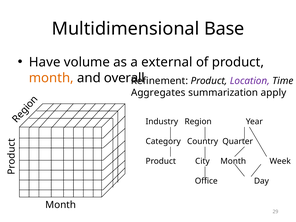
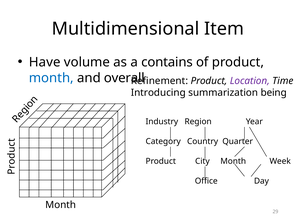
Base: Base -> Item
external: external -> contains
month at (51, 78) colour: orange -> blue
Aggregates: Aggregates -> Introducing
apply: apply -> being
